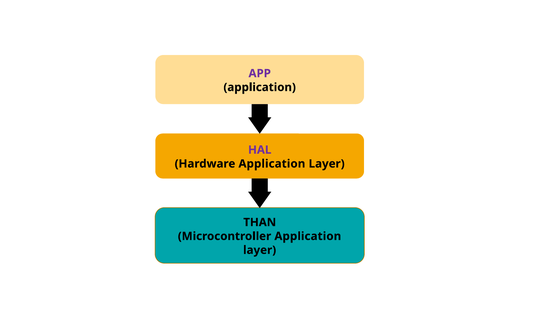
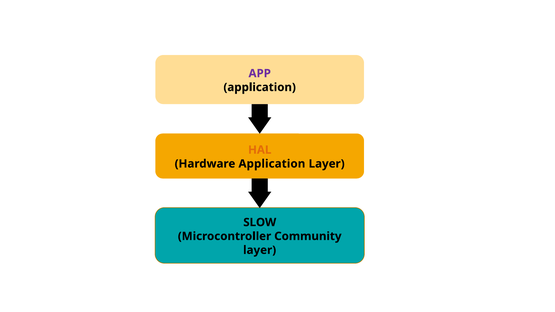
HAL colour: purple -> orange
THAN: THAN -> SLOW
Microcontroller Application: Application -> Community
